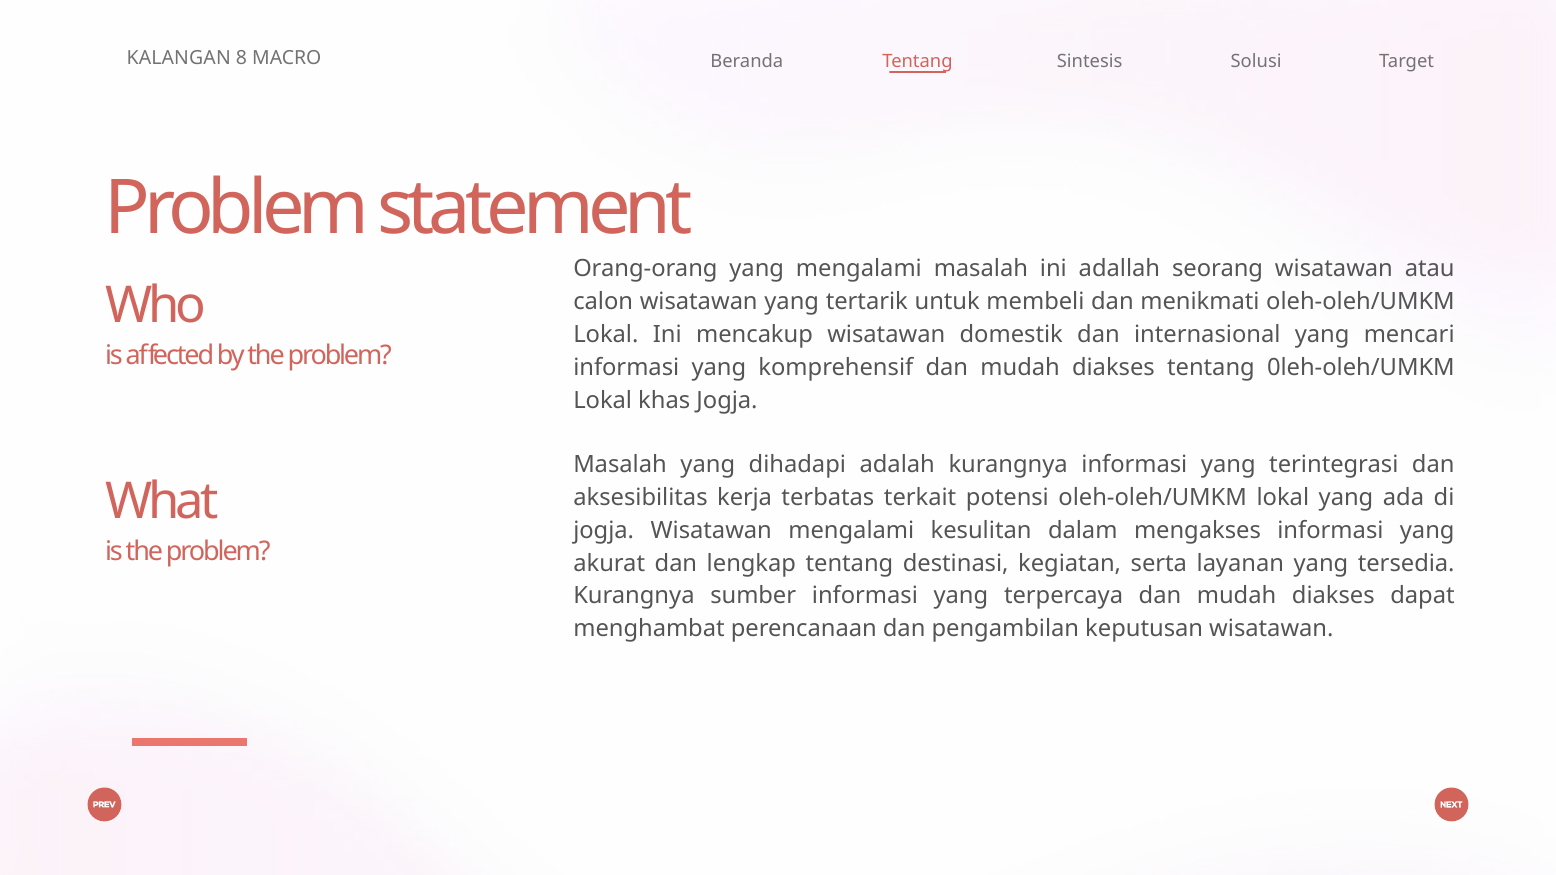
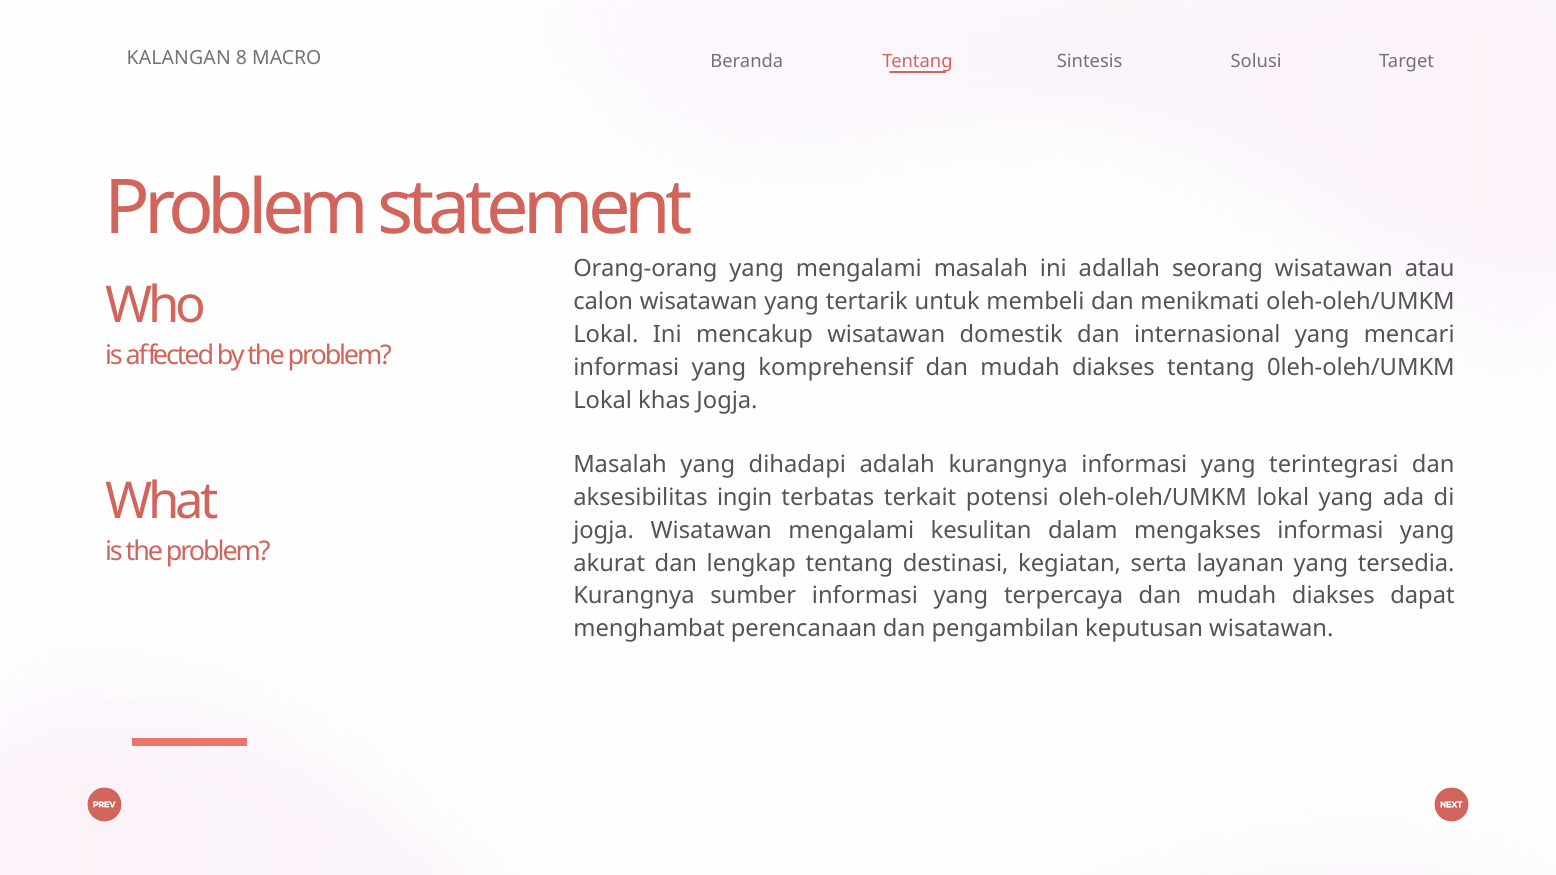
kerja: kerja -> ingin
